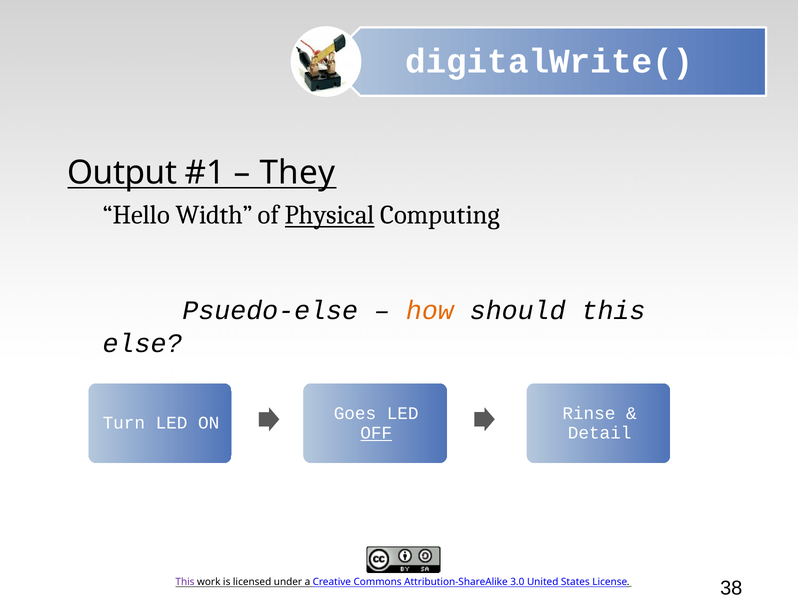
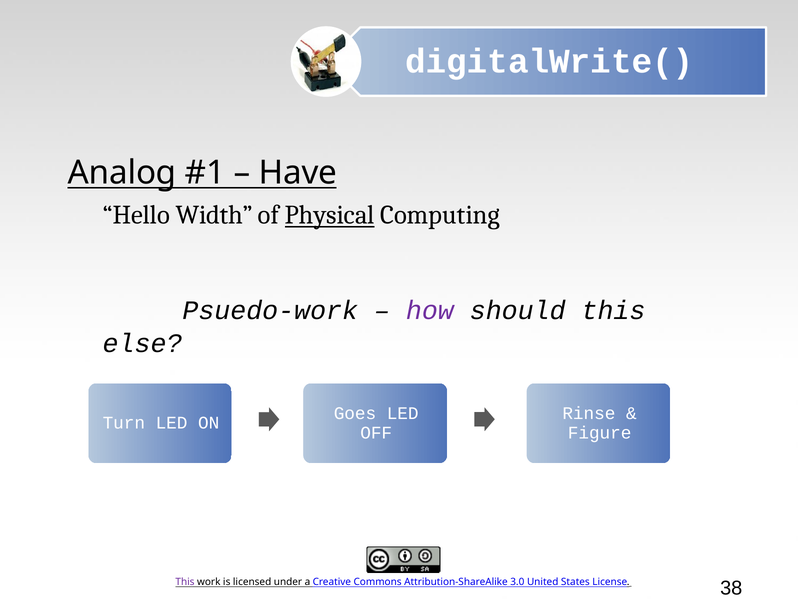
Output: Output -> Analog
They: They -> Have
Psuedo-else: Psuedo-else -> Psuedo-work
how colour: orange -> purple
OFF underline: present -> none
Detail: Detail -> Figure
